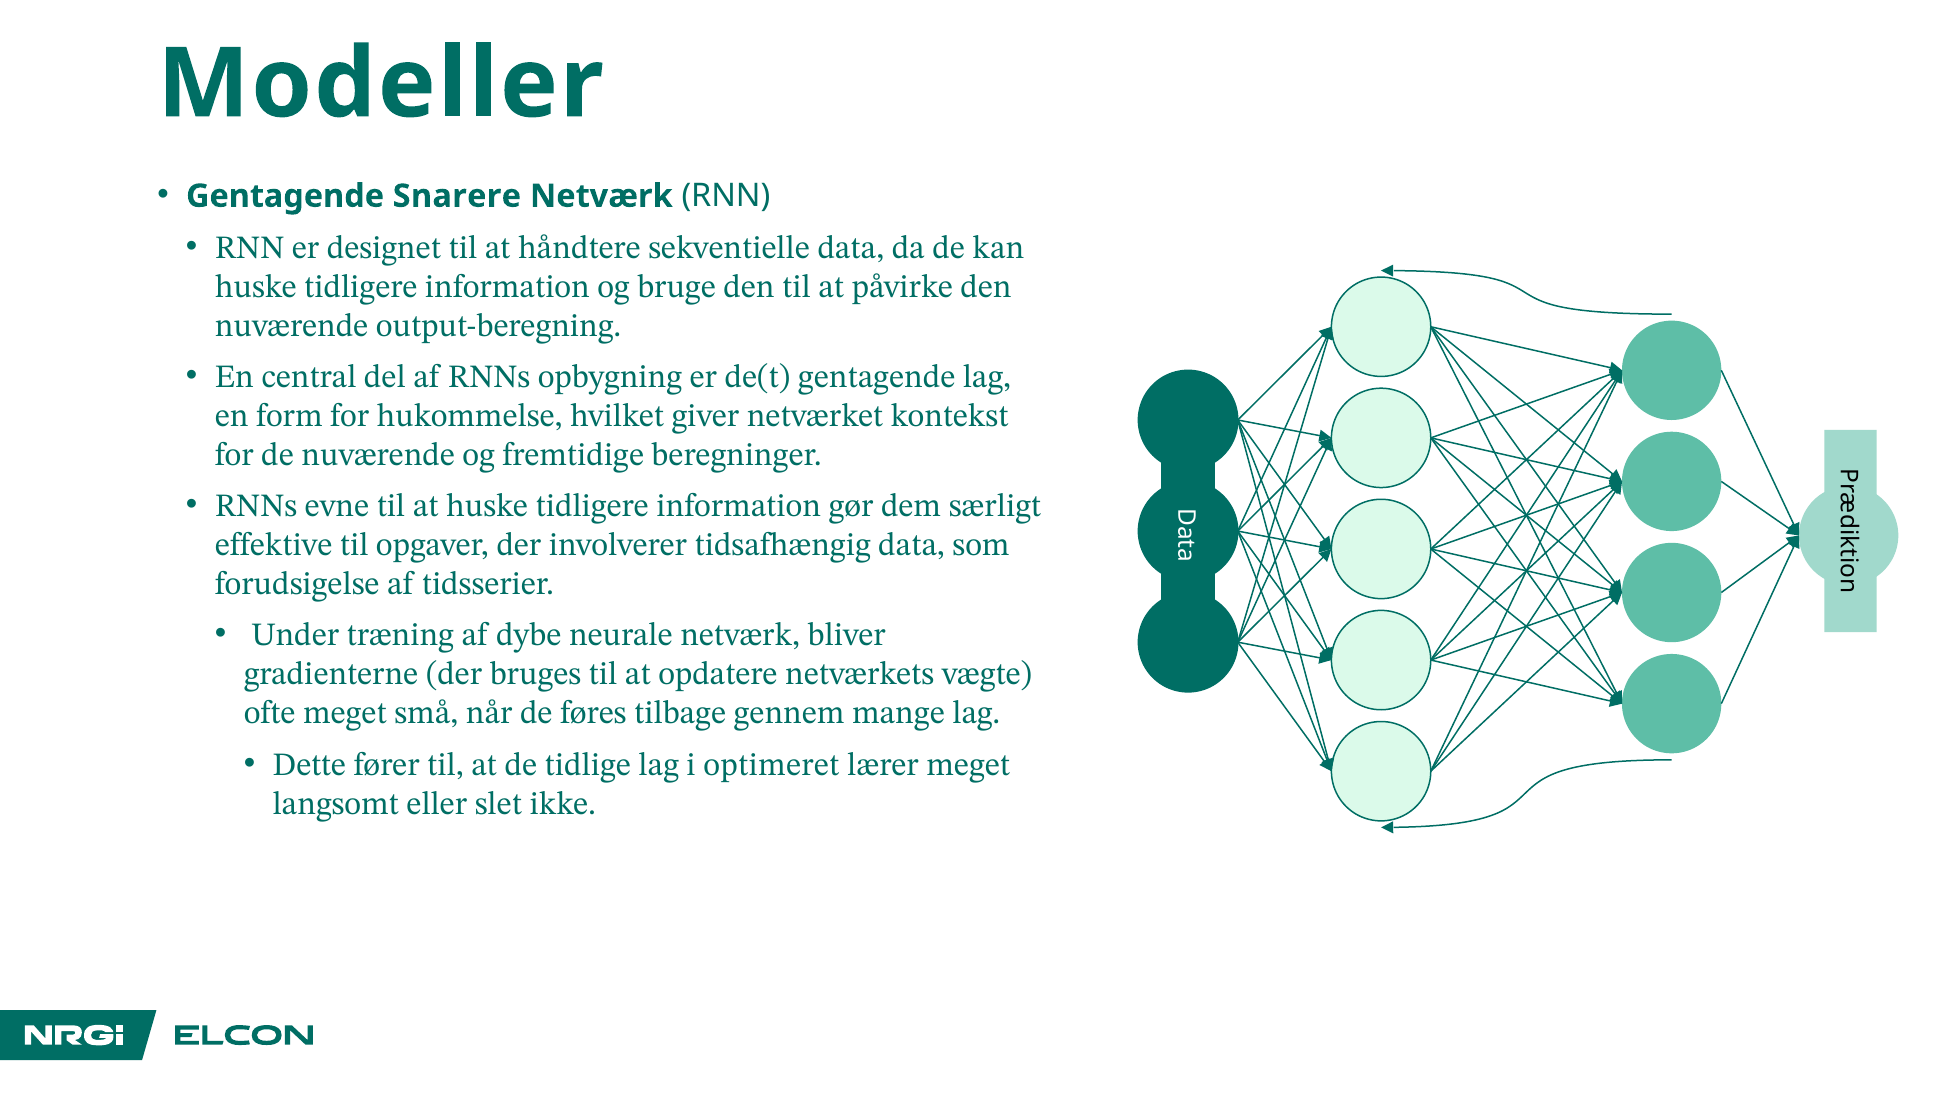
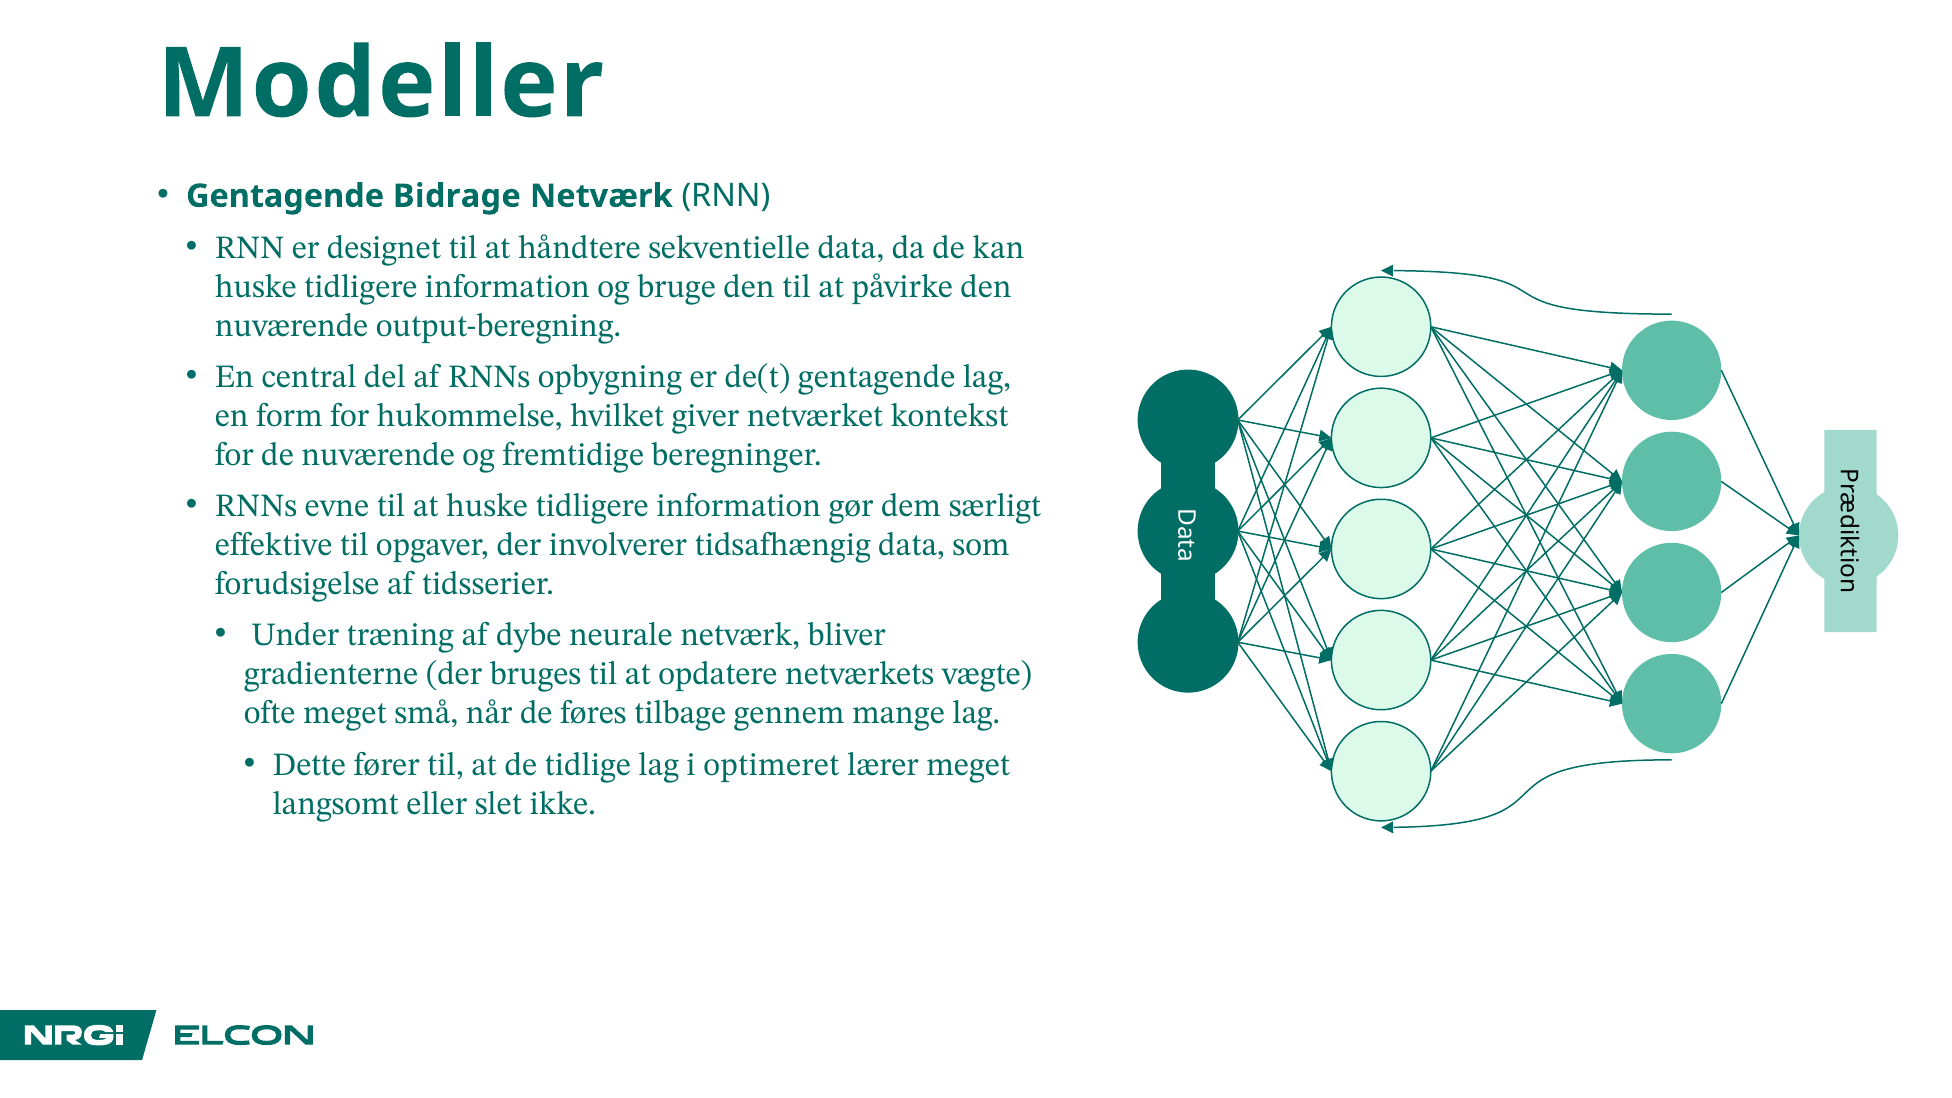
Snarere: Snarere -> Bidrage
